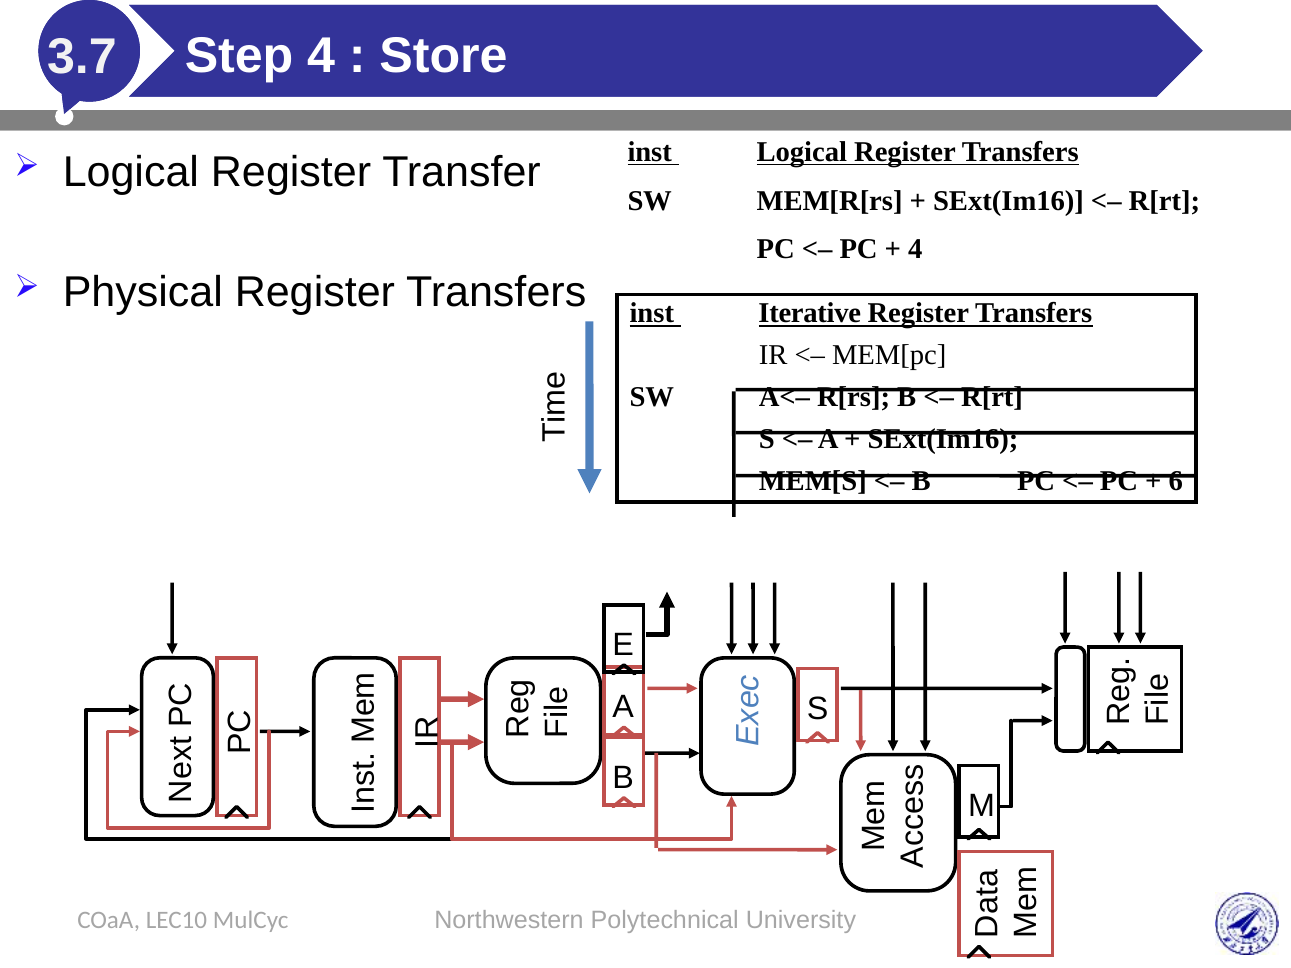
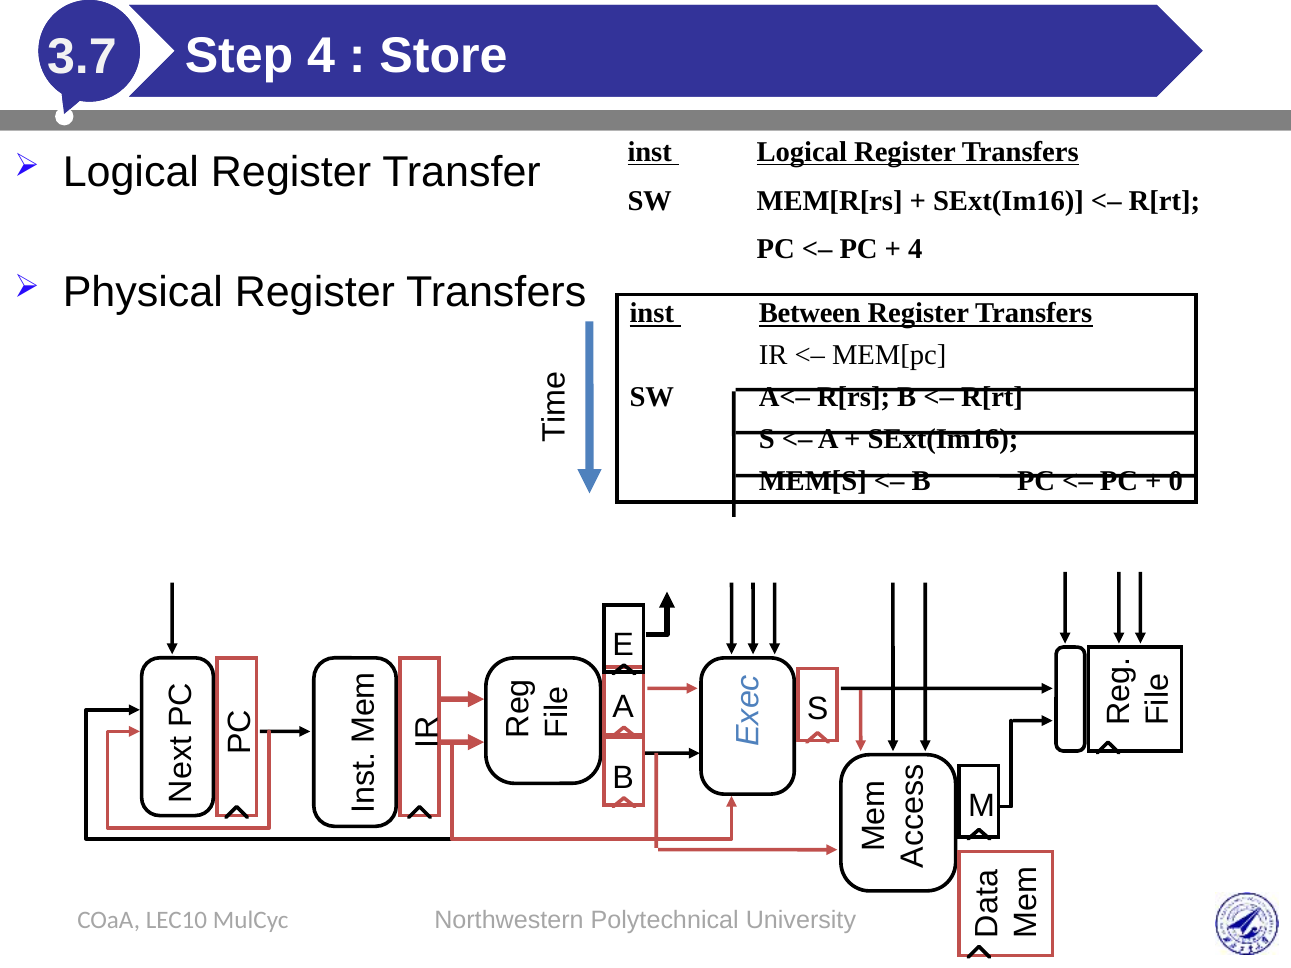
Iterative: Iterative -> Between
6: 6 -> 0
